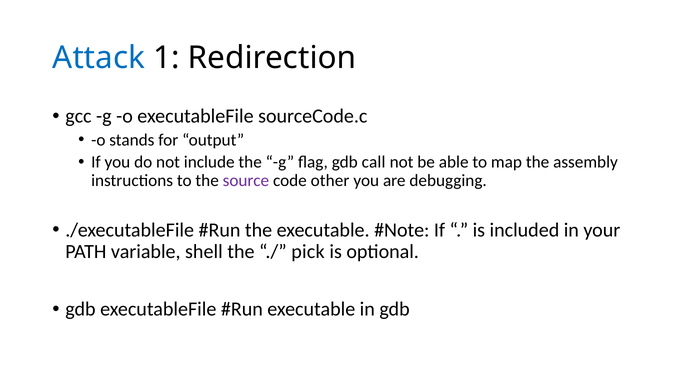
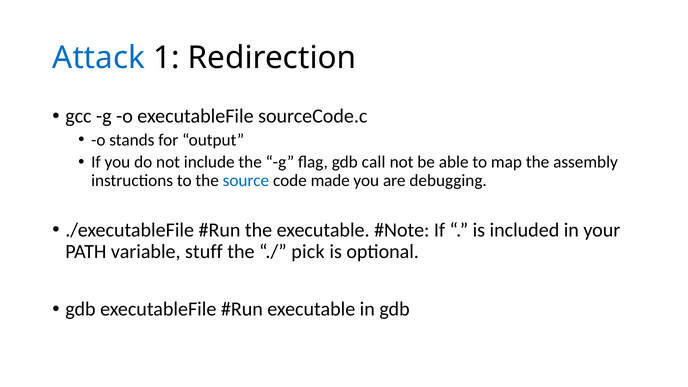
source colour: purple -> blue
other: other -> made
shell: shell -> stuff
